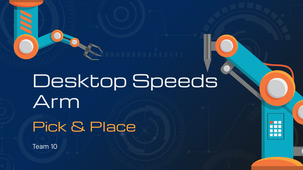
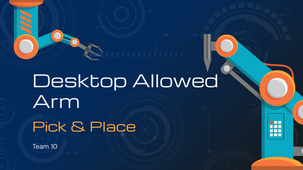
Speeds: Speeds -> Allowed
